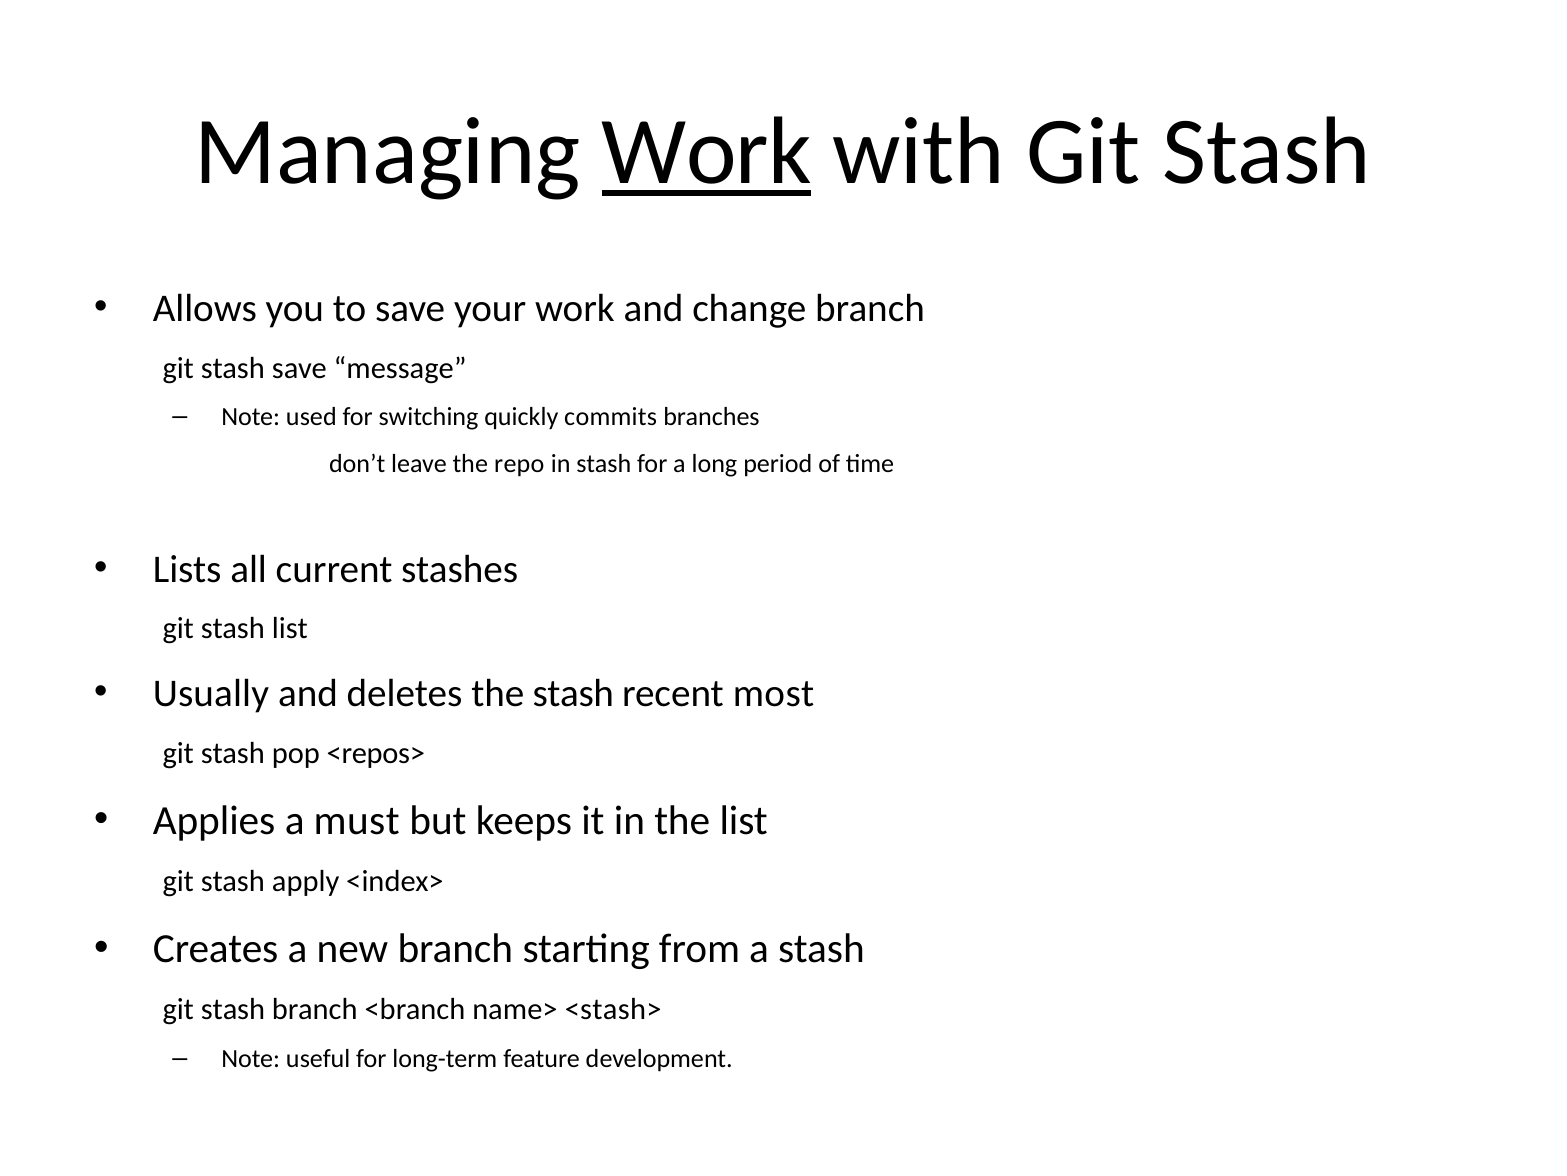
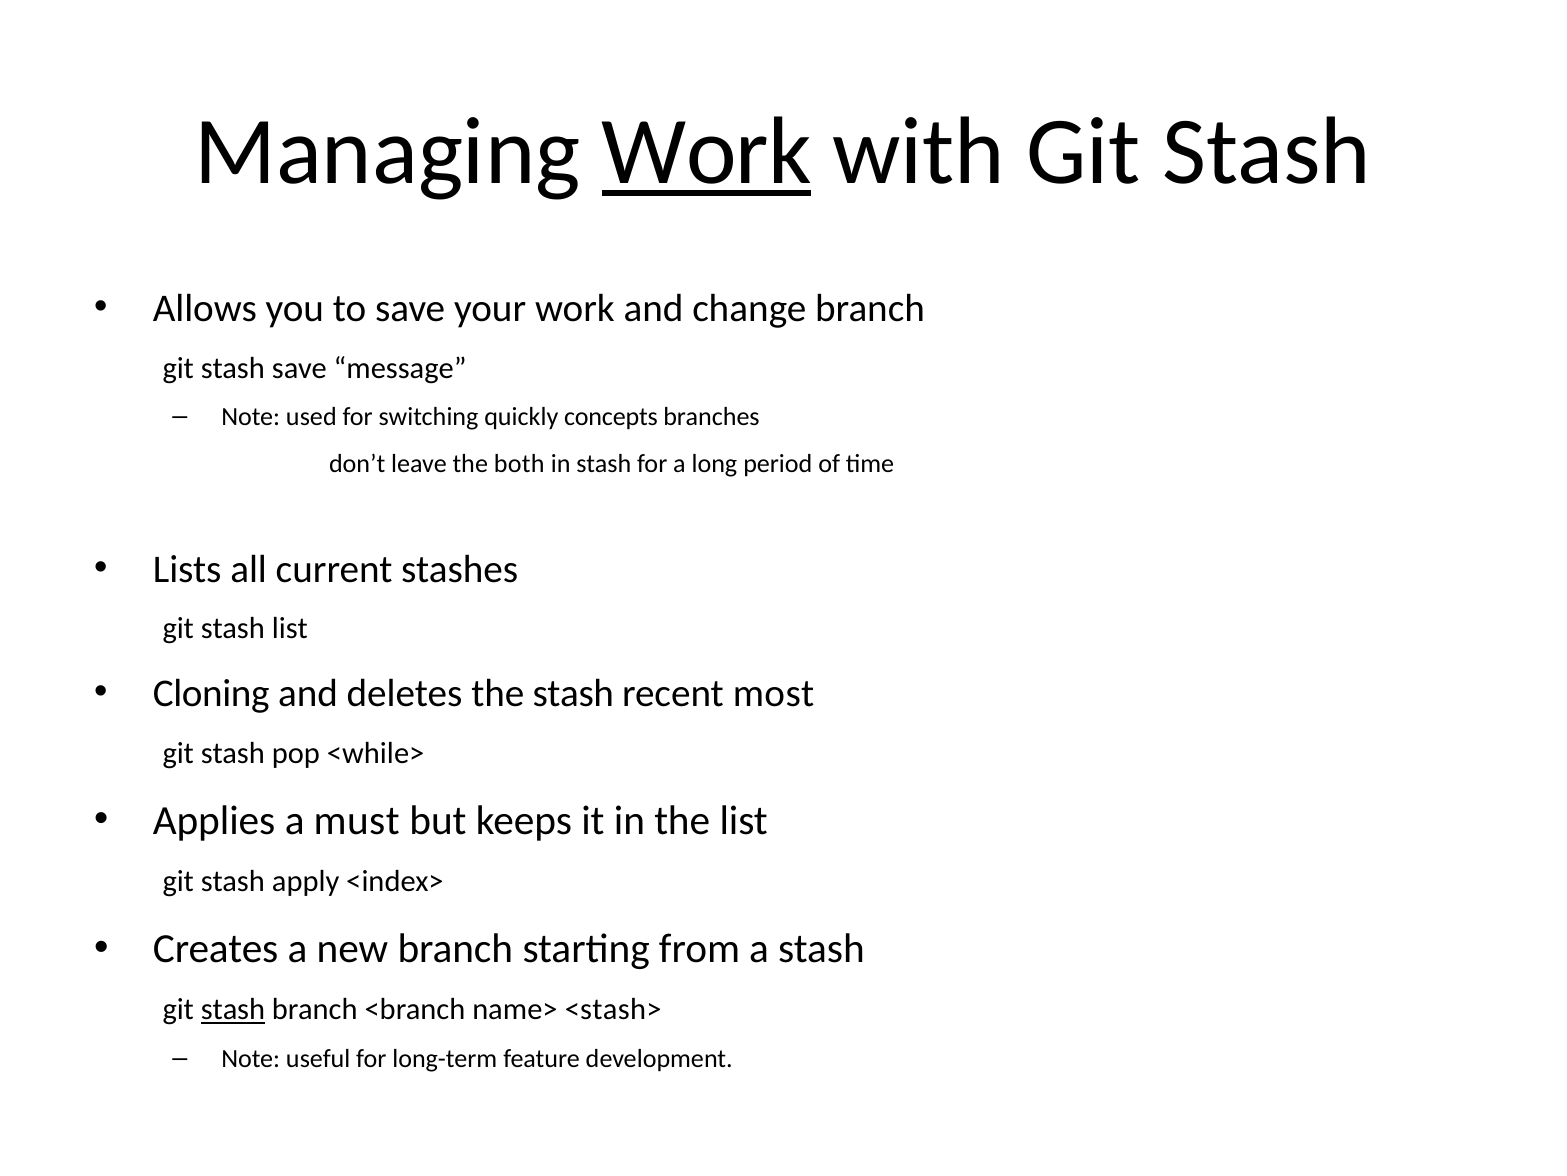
commits: commits -> concepts
repo: repo -> both
Usually: Usually -> Cloning
<repos>: <repos> -> <while>
stash at (233, 1009) underline: none -> present
